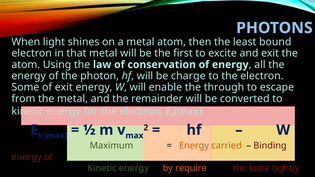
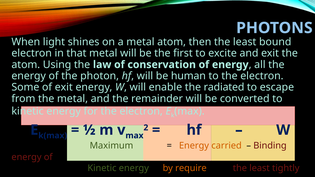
charge: charge -> human
through: through -> radiated
